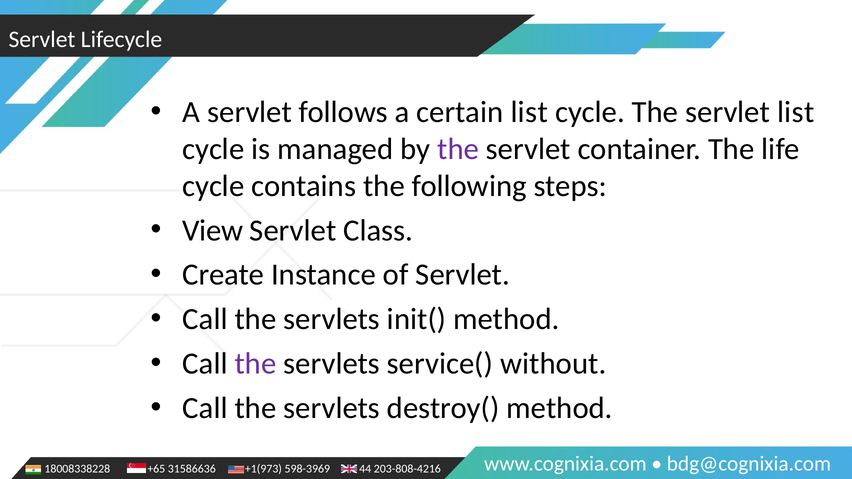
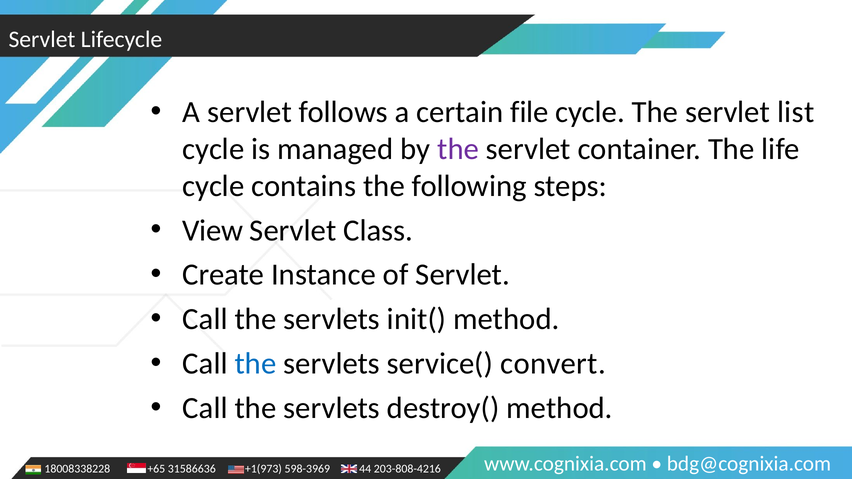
certain list: list -> file
the at (256, 364) colour: purple -> blue
without: without -> convert
